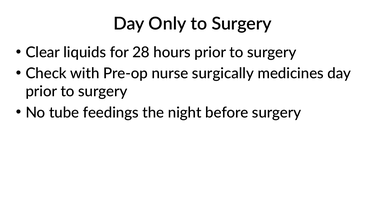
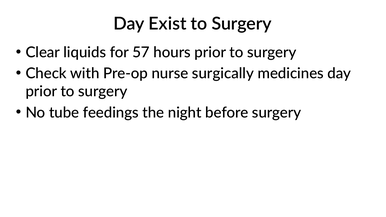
Only: Only -> Exist
28: 28 -> 57
